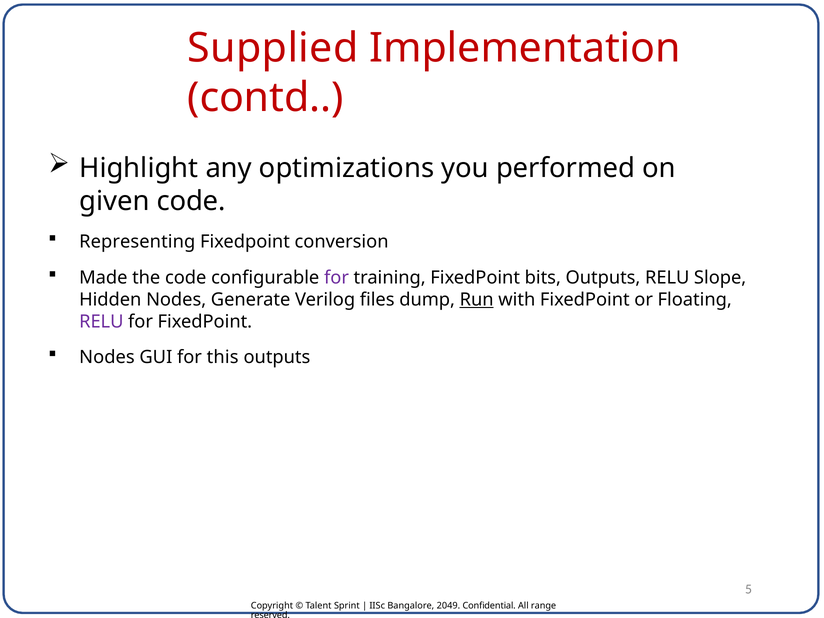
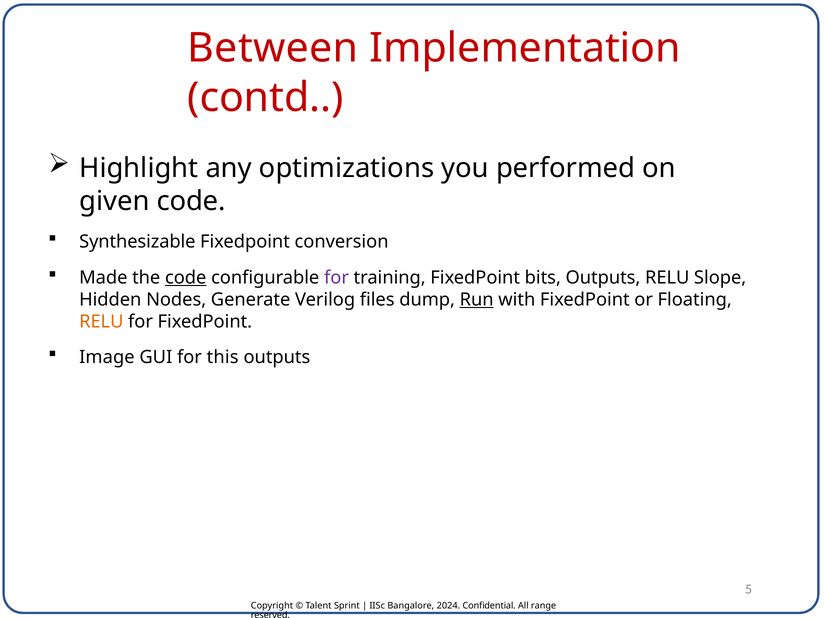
Supplied: Supplied -> Between
Representing: Representing -> Synthesizable
code at (186, 278) underline: none -> present
RELU at (101, 321) colour: purple -> orange
Nodes at (107, 357): Nodes -> Image
2049: 2049 -> 2024
